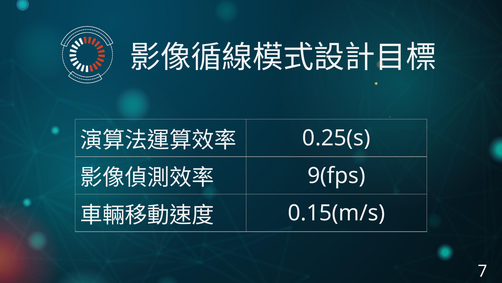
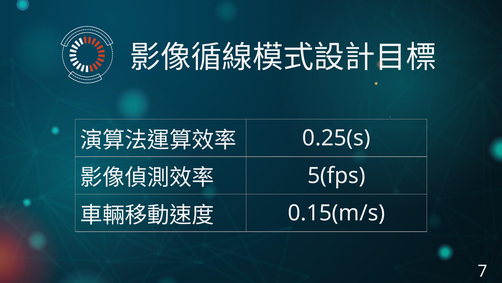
9(fps: 9(fps -> 5(fps
